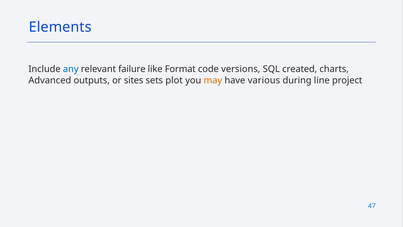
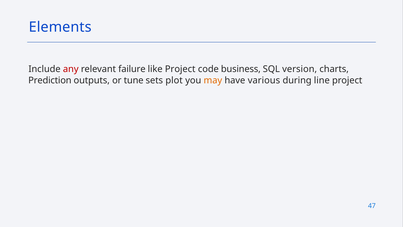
any colour: blue -> red
like Format: Format -> Project
versions: versions -> business
created: created -> version
Advanced: Advanced -> Prediction
sites: sites -> tune
